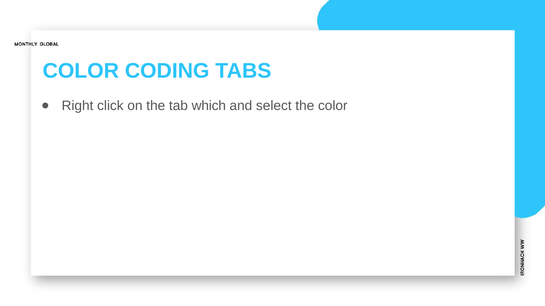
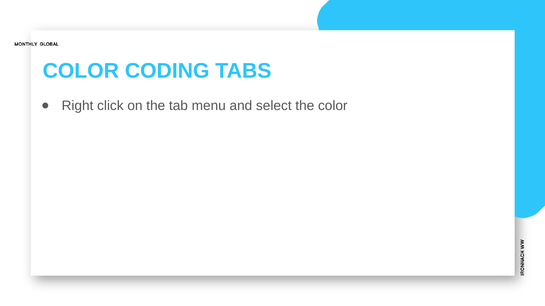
which: which -> menu
